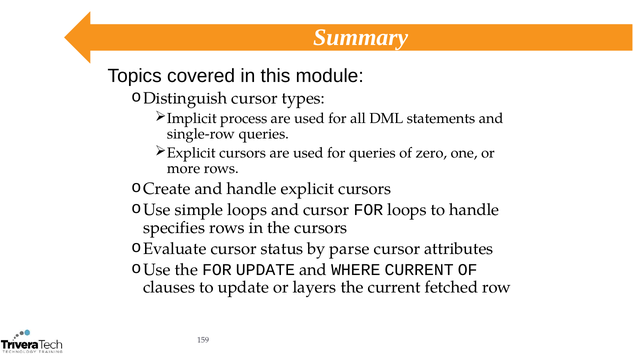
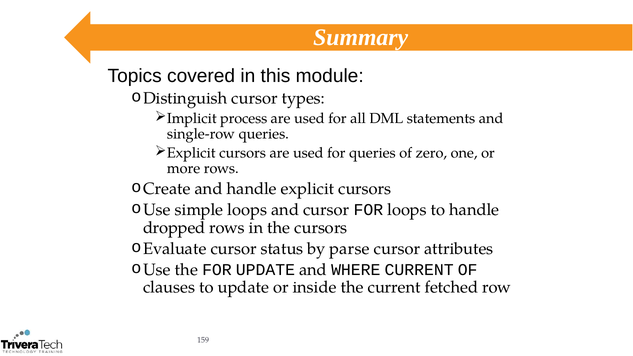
specifies: specifies -> dropped
layers: layers -> inside
